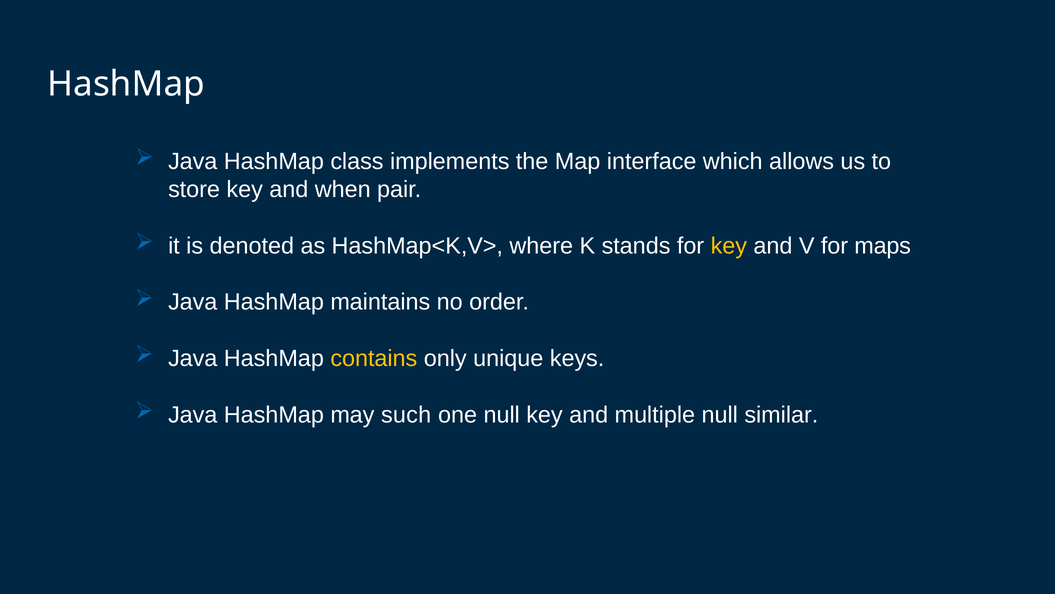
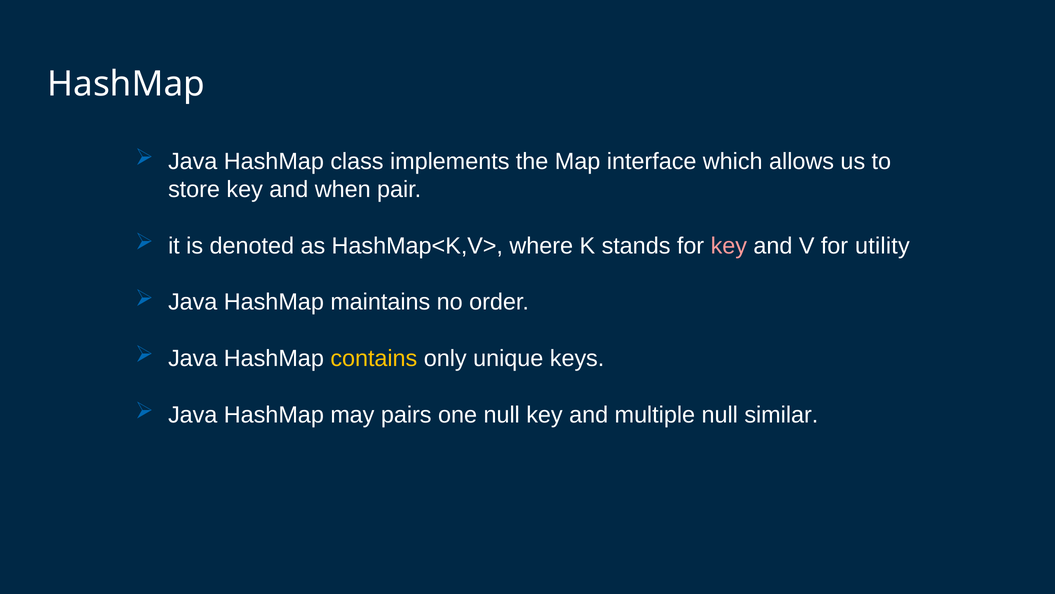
key at (729, 246) colour: yellow -> pink
maps: maps -> utility
such: such -> pairs
